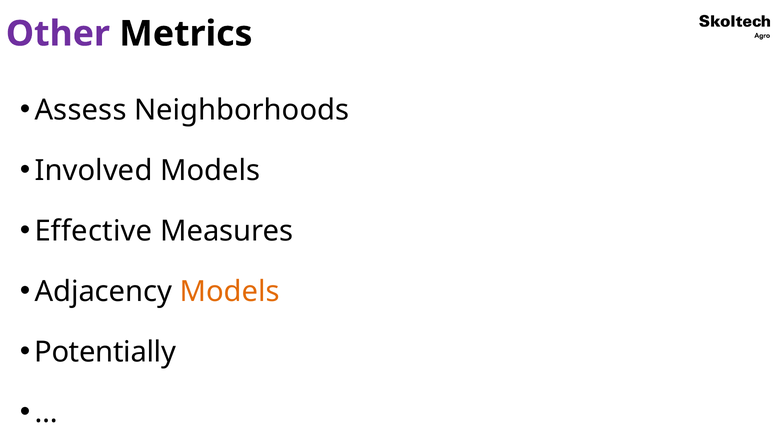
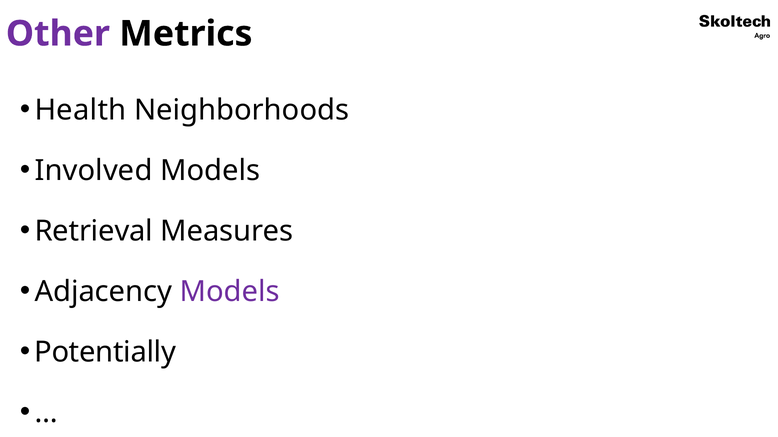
Assess: Assess -> Health
Effective: Effective -> Retrieval
Models at (230, 292) colour: orange -> purple
